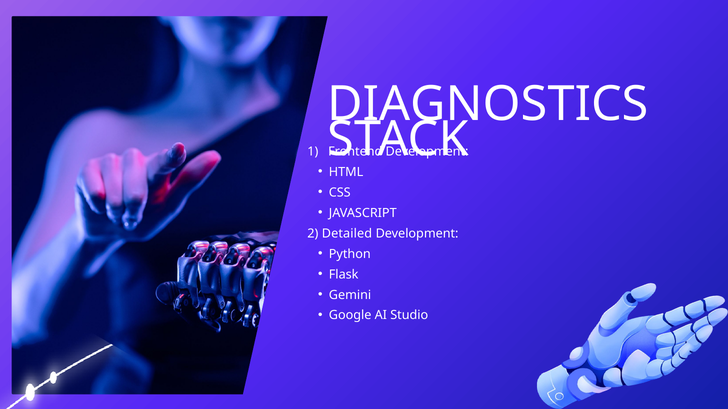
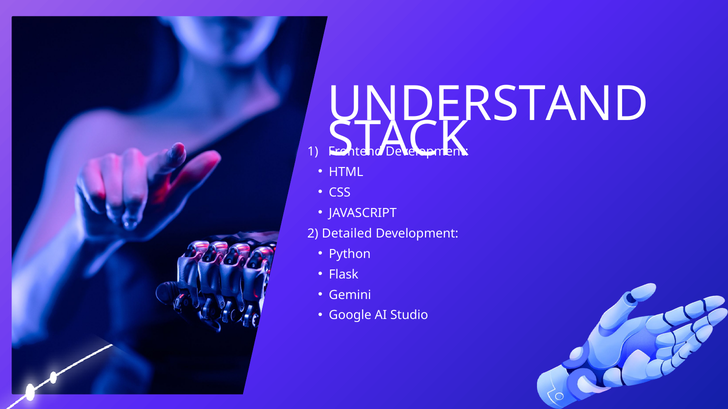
DIAGNOSTICS: DIAGNOSTICS -> UNDERSTAND
